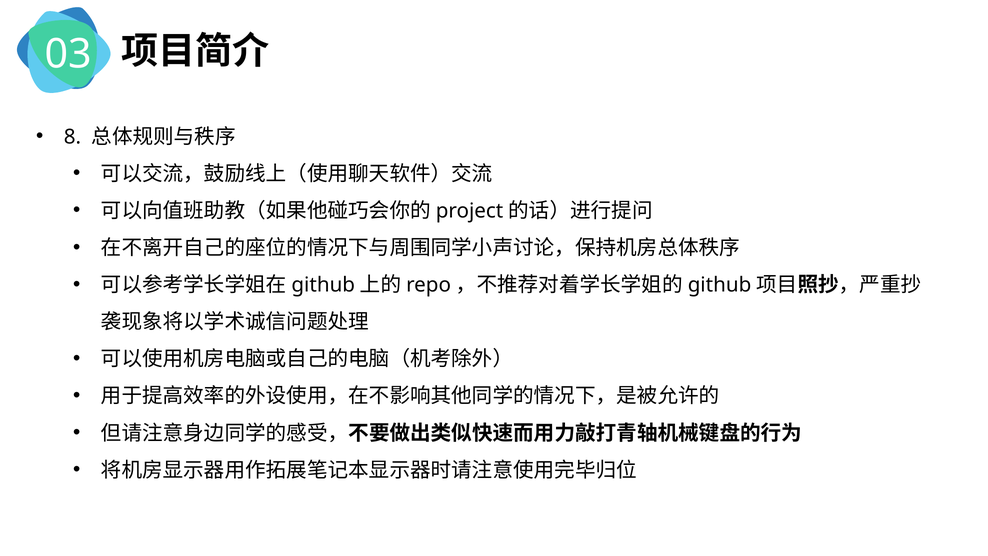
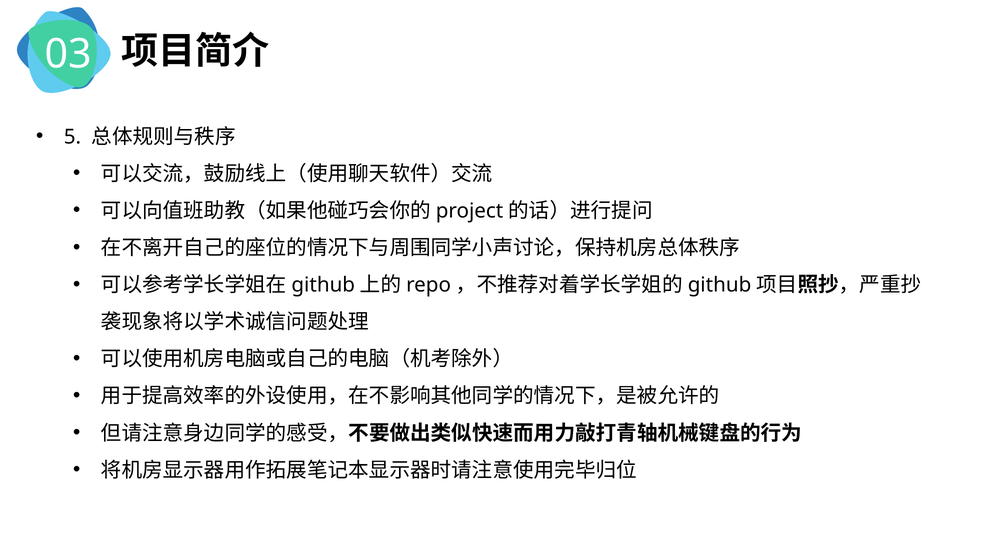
8: 8 -> 5
